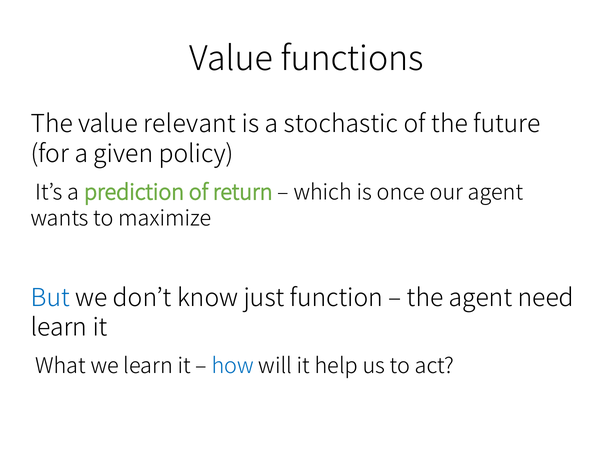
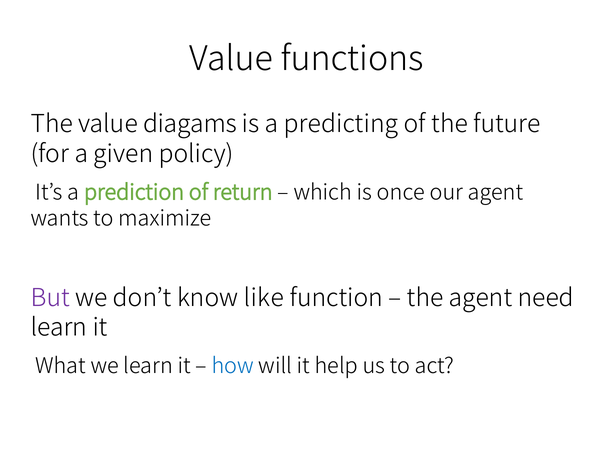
relevant: relevant -> diagams
stochastic: stochastic -> predicting
But colour: blue -> purple
just: just -> like
